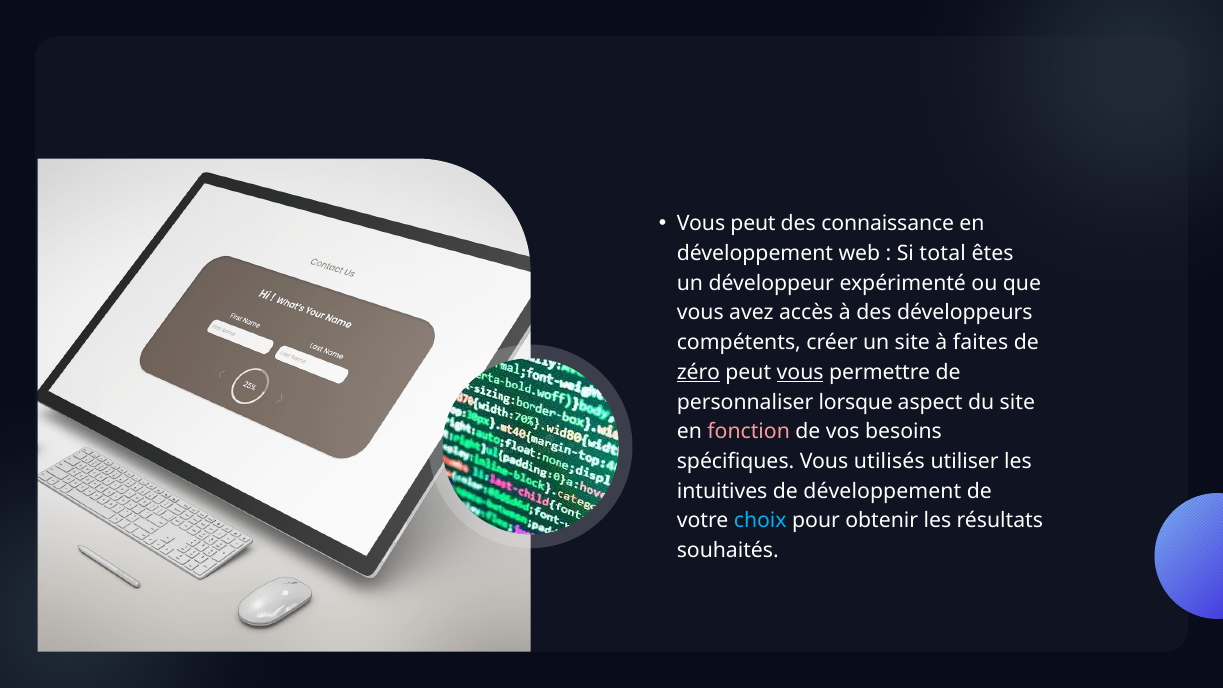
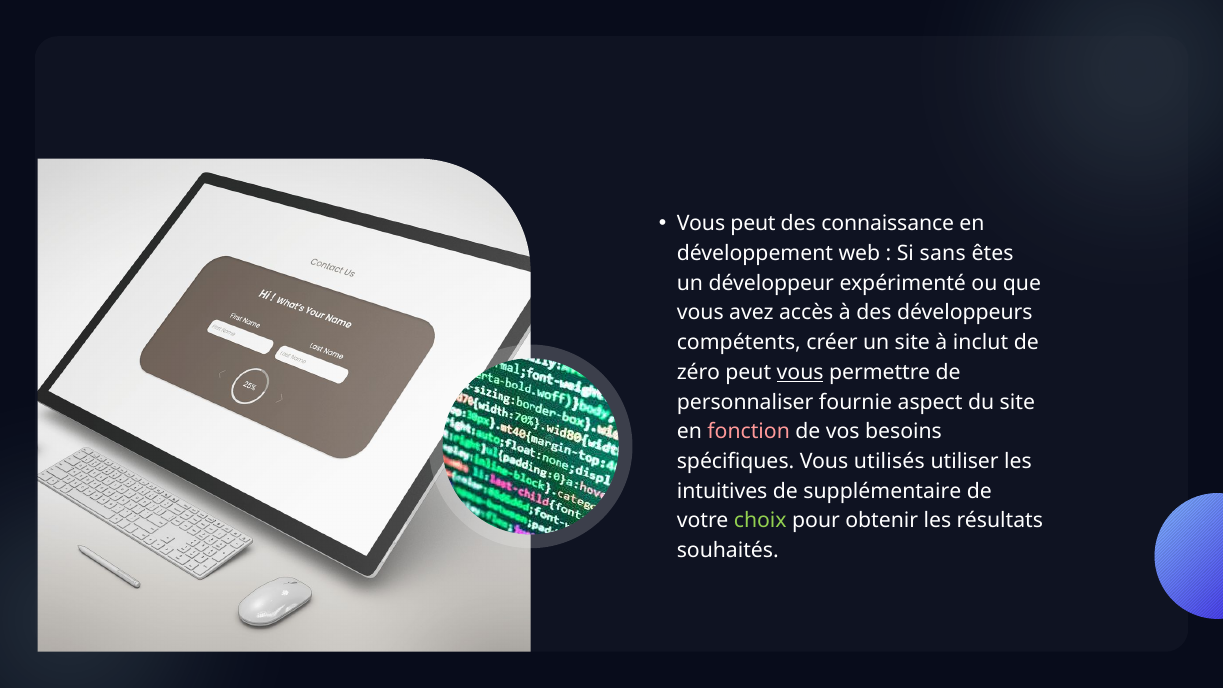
total: total -> sans
faites: faites -> inclut
zéro underline: present -> none
lorsque: lorsque -> fournie
de développement: développement -> supplémentaire
choix colour: light blue -> light green
